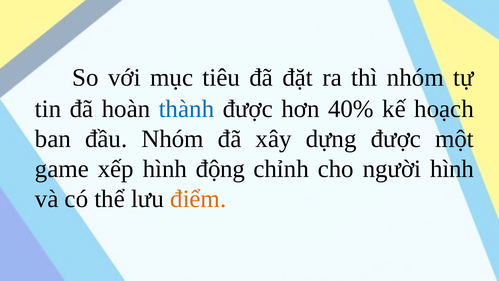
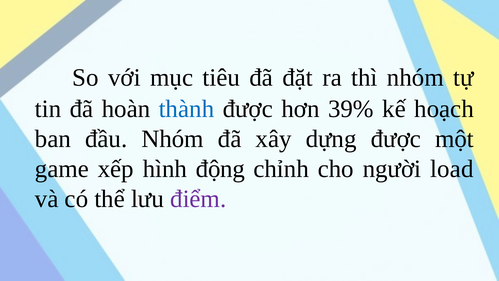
40%: 40% -> 39%
người hình: hình -> load
điểm colour: orange -> purple
